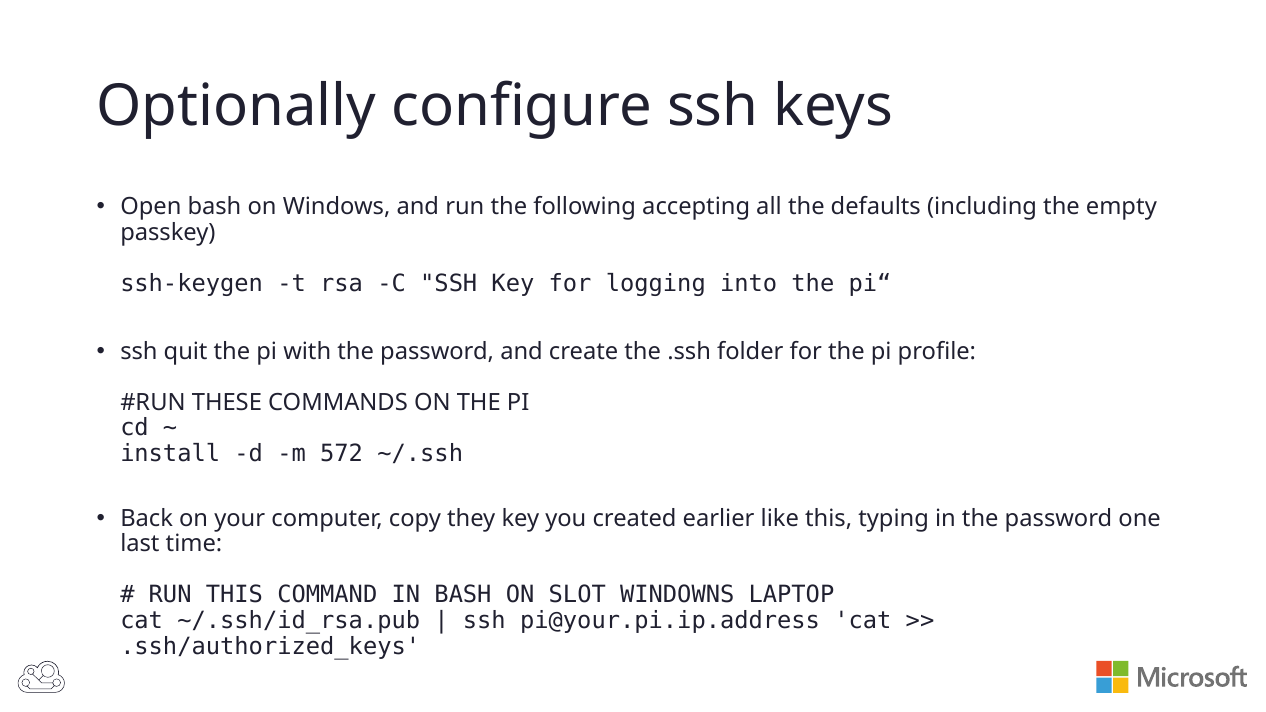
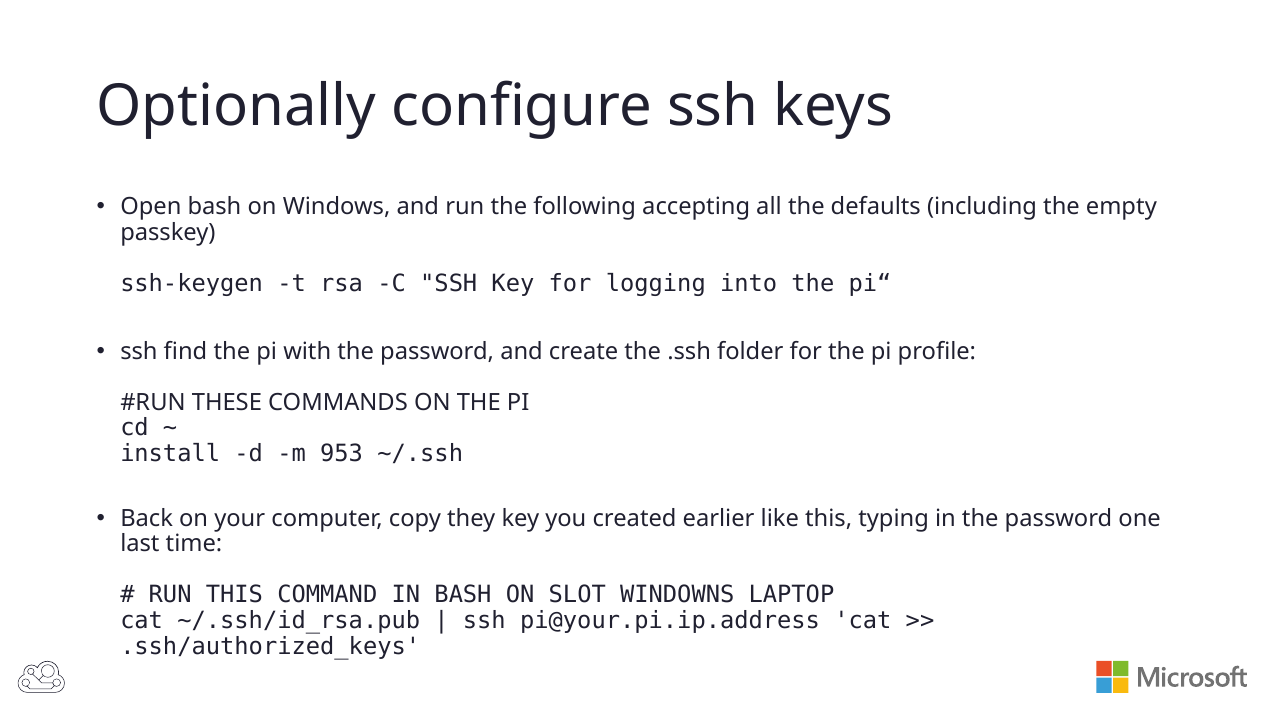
quit: quit -> find
572: 572 -> 953
